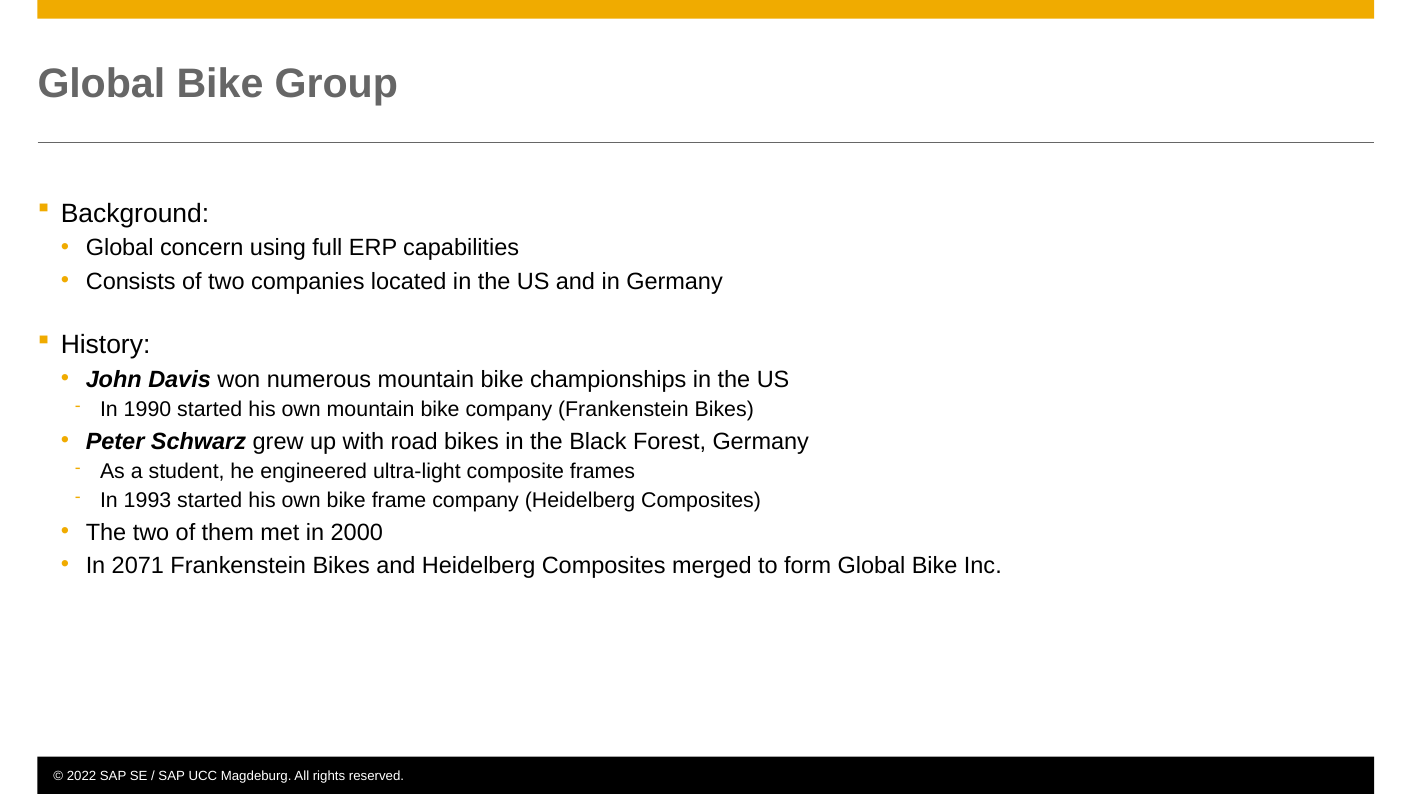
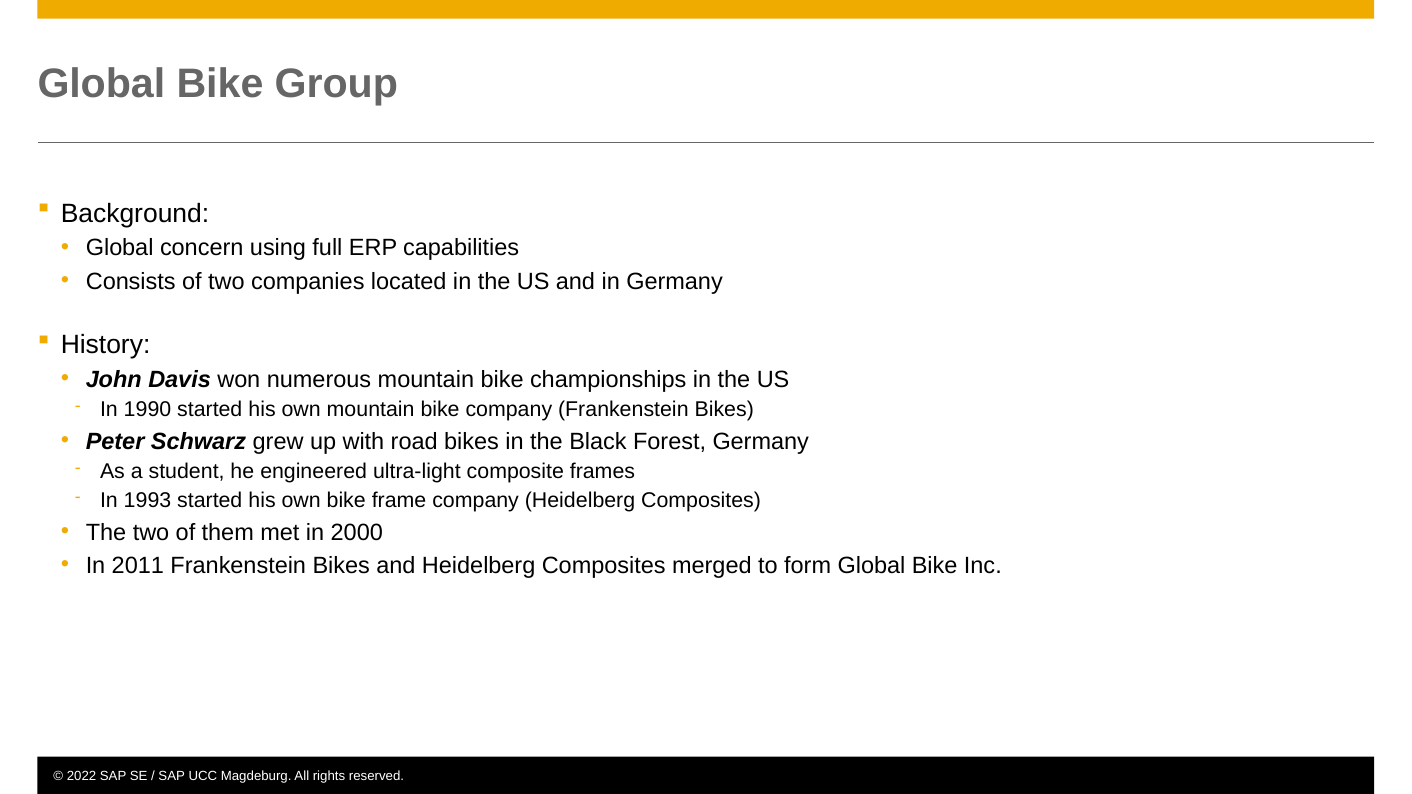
2071: 2071 -> 2011
